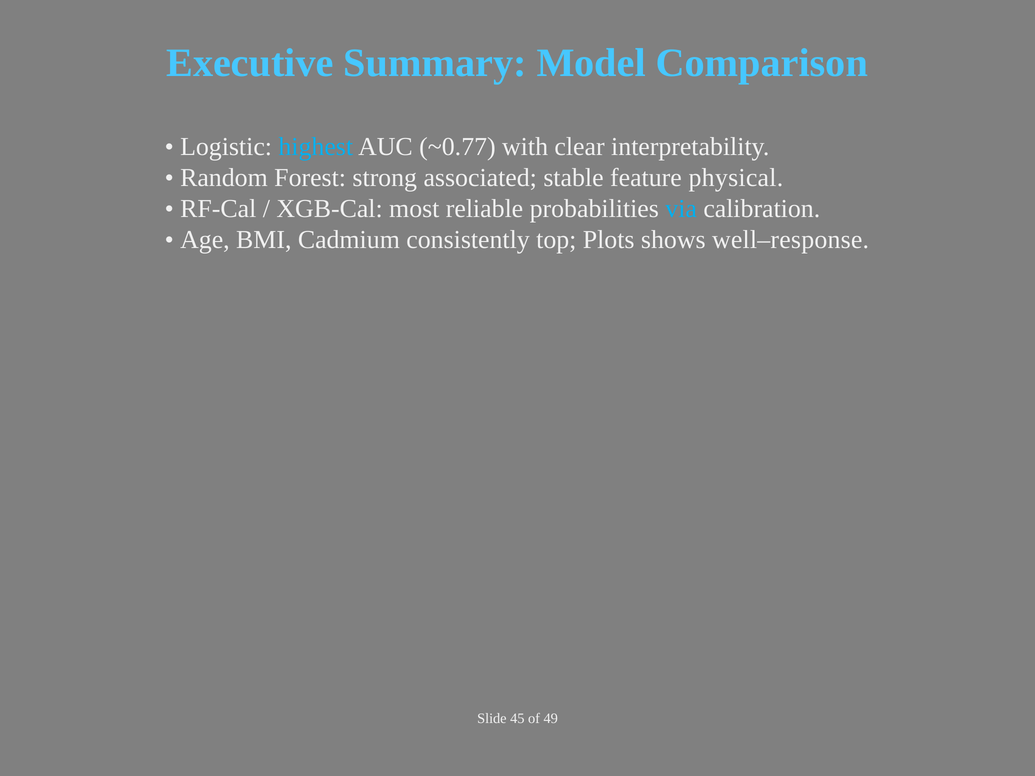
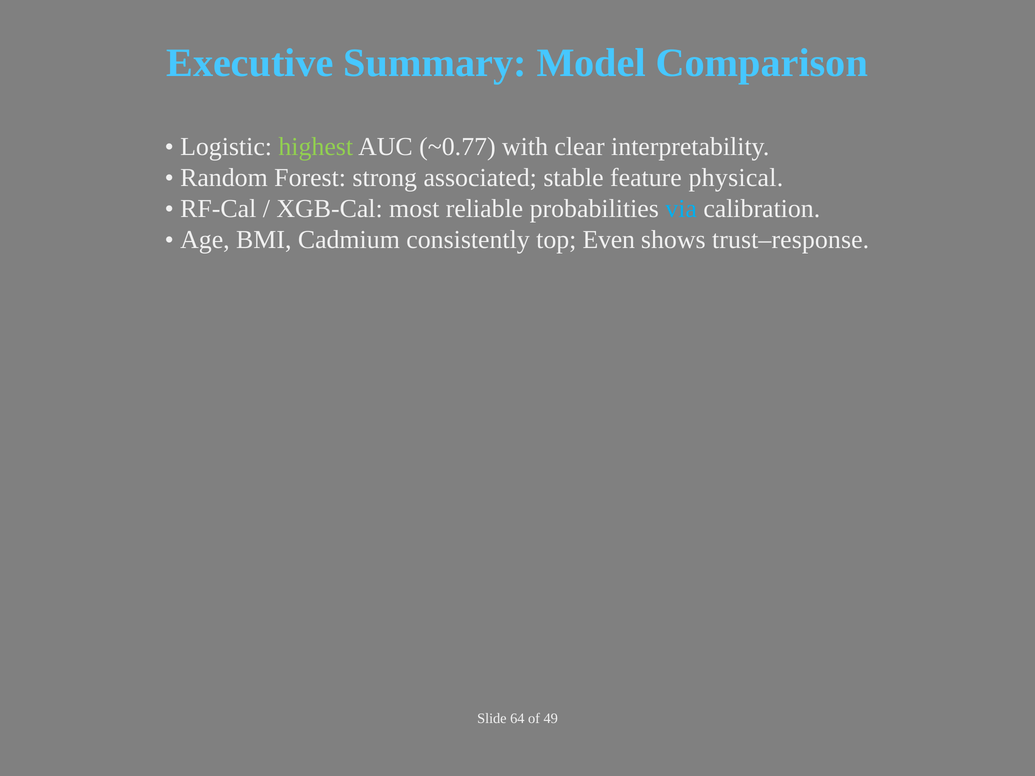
highest colour: light blue -> light green
Plots: Plots -> Even
well–response: well–response -> trust–response
45: 45 -> 64
